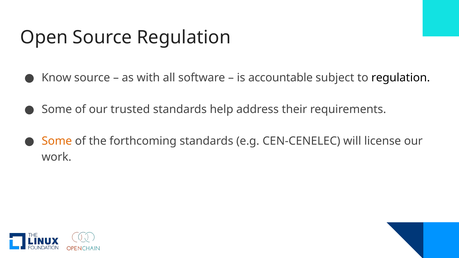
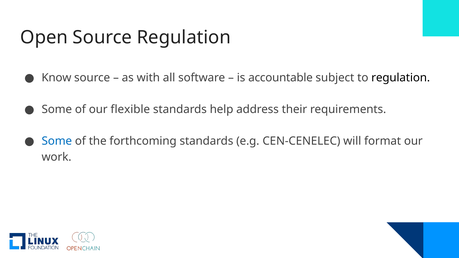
trusted: trusted -> flexible
Some at (57, 141) colour: orange -> blue
license: license -> format
